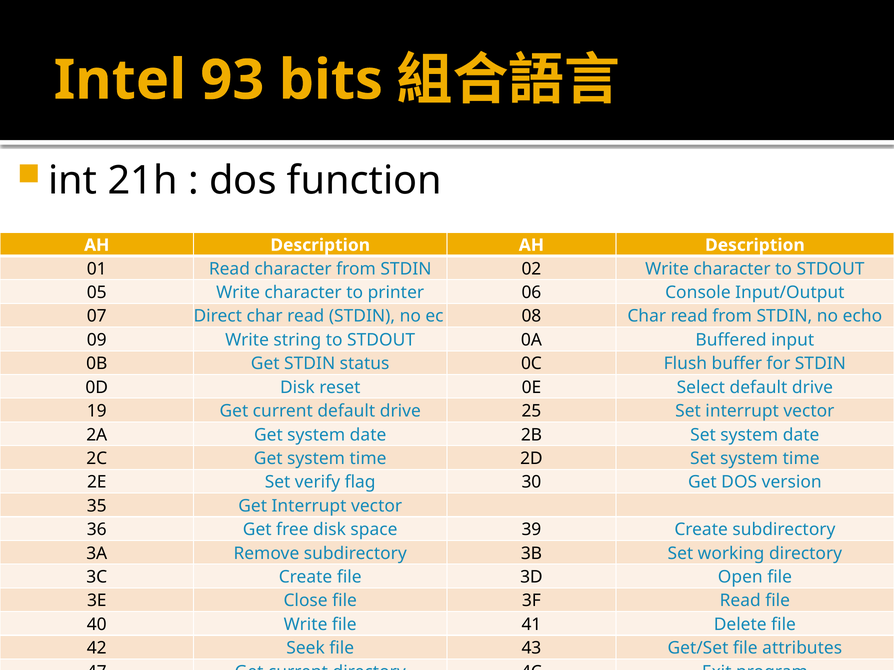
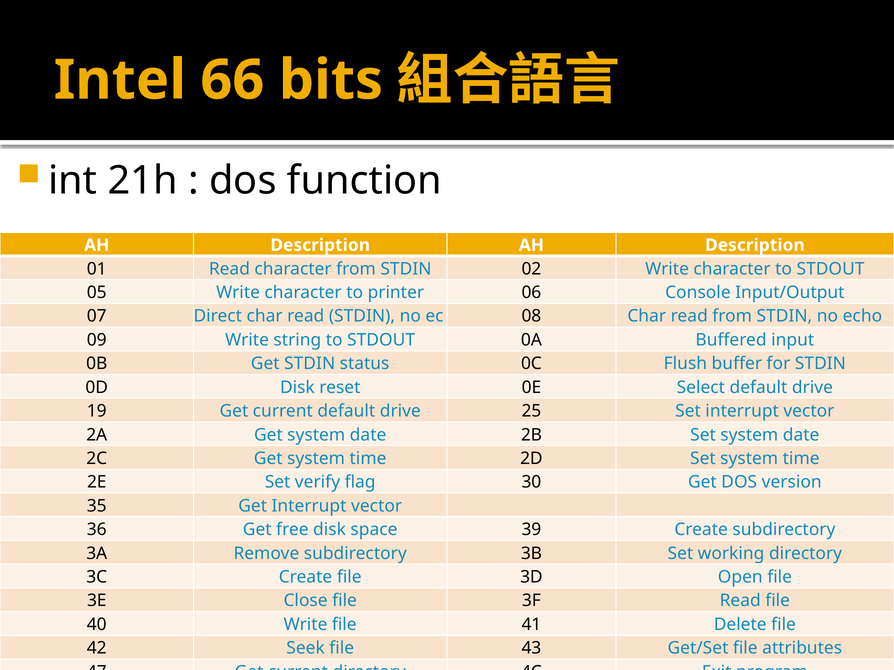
93: 93 -> 66
